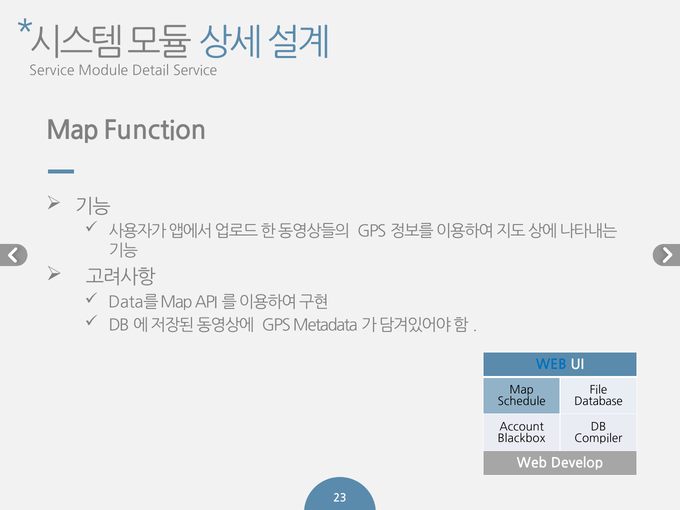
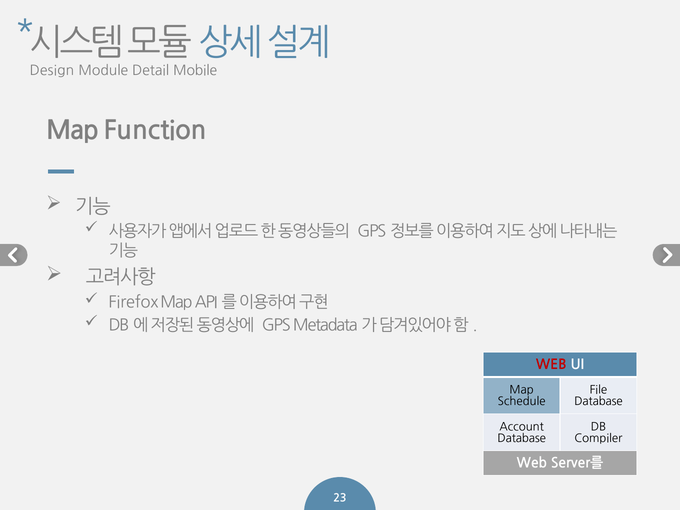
Service at (52, 70): Service -> Design
Detail Service: Service -> Mobile
Data를: Data를 -> Firefox
WEB at (551, 365) colour: blue -> red
Blackbox at (522, 438): Blackbox -> Database
Develop: Develop -> Server를
